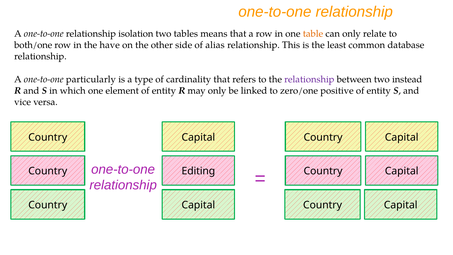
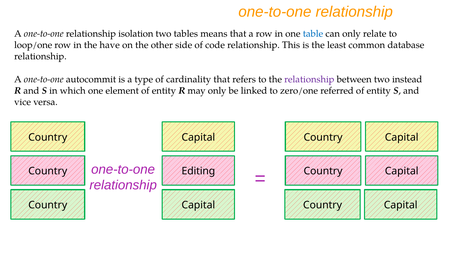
table colour: orange -> blue
both/one: both/one -> loop/one
alias: alias -> code
particularly: particularly -> autocommit
positive: positive -> referred
